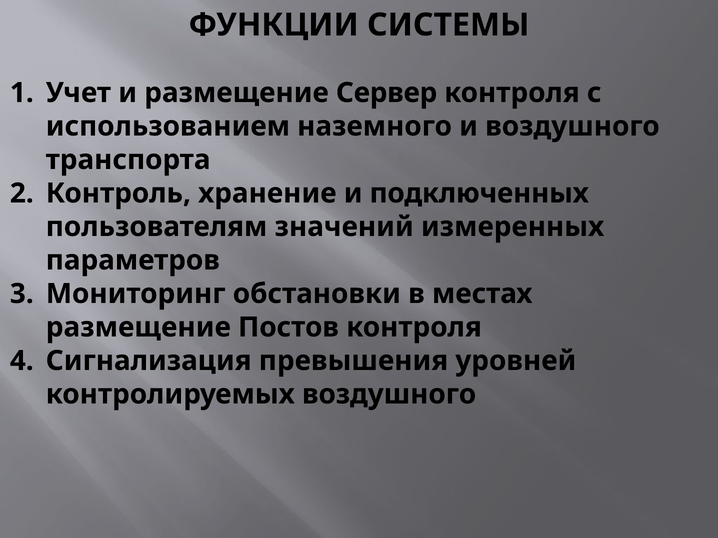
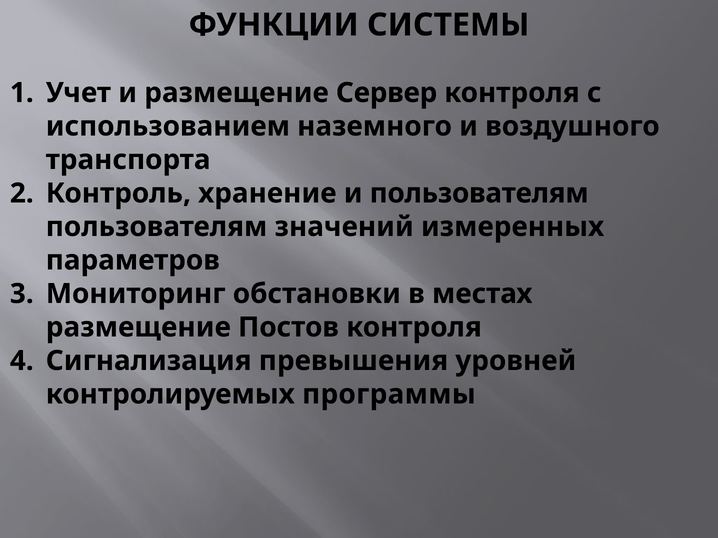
и подключенных: подключенных -> пользователям
контролируемых воздушного: воздушного -> программы
